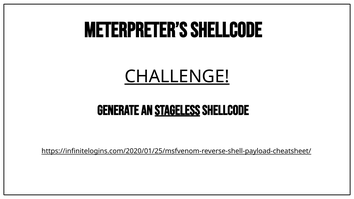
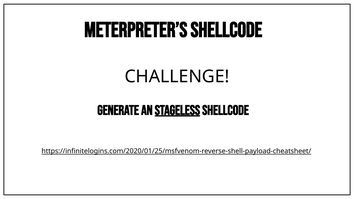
CHALLENGE underline: present -> none
